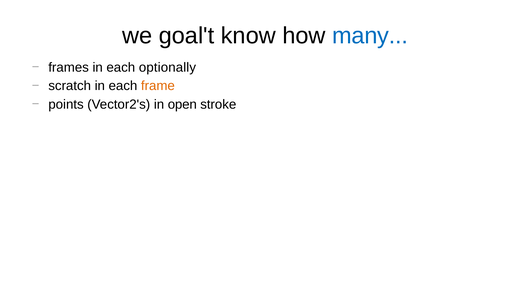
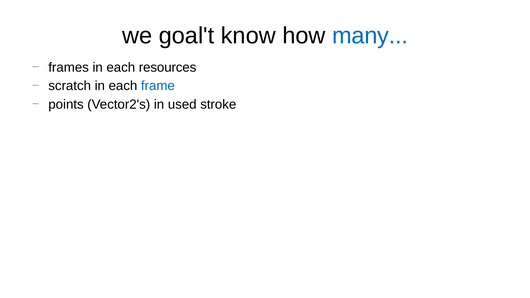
optionally: optionally -> resources
frame colour: orange -> blue
open: open -> used
